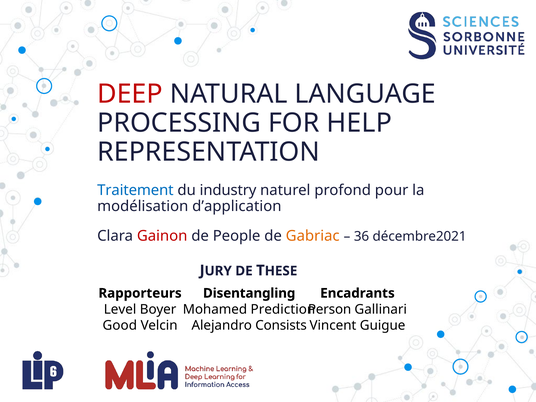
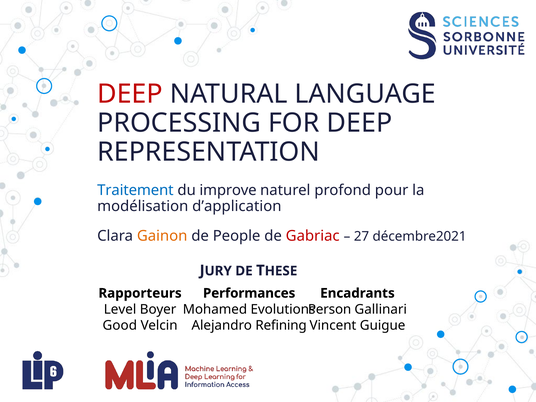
FOR HELP: HELP -> DEEP
industry: industry -> improve
Gainon colour: red -> orange
Gabriac colour: orange -> red
36: 36 -> 27
Disentangling: Disentangling -> Performances
Prediction: Prediction -> Evolutions
Consists: Consists -> Refining
